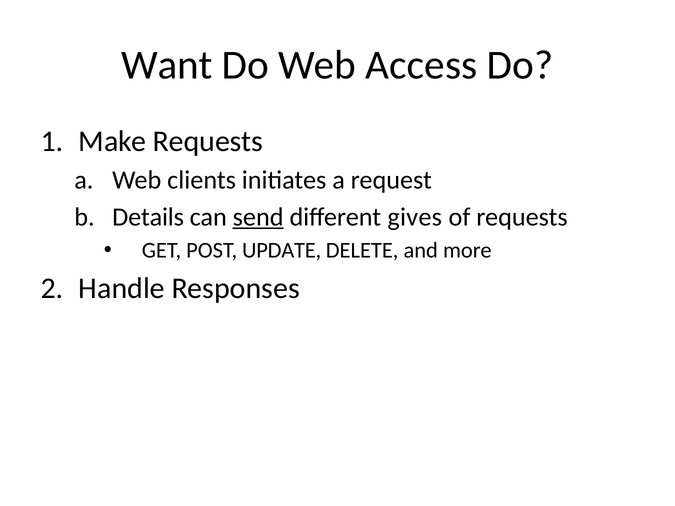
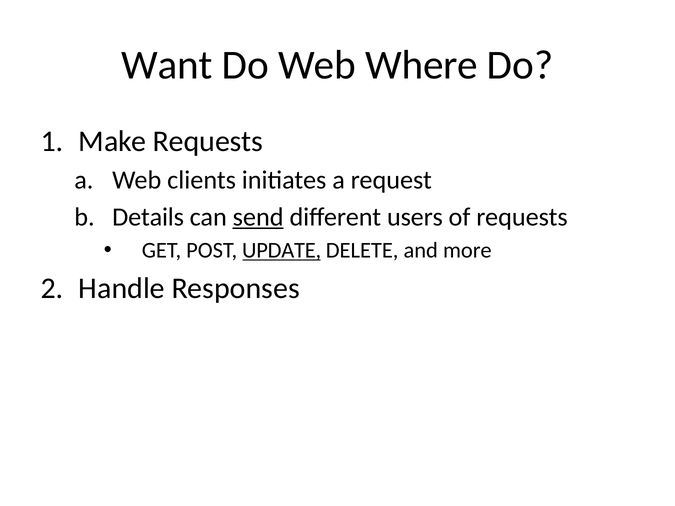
Access: Access -> Where
gives: gives -> users
UPDATE underline: none -> present
